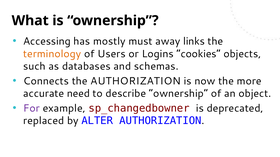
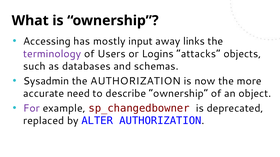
must: must -> input
terminology colour: orange -> purple
cookies: cookies -> attacks
Connects: Connects -> Sysadmin
